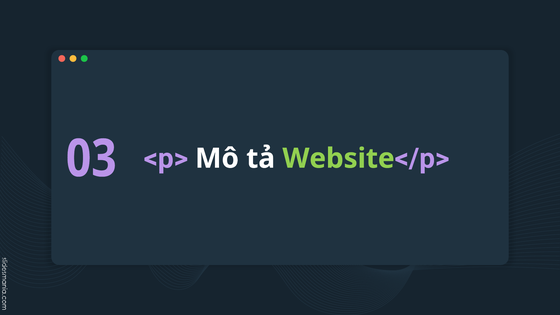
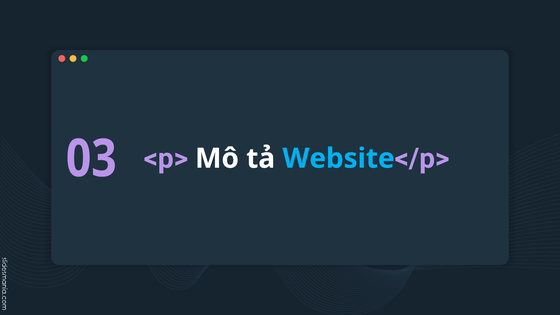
Website at (339, 158) colour: light green -> light blue
